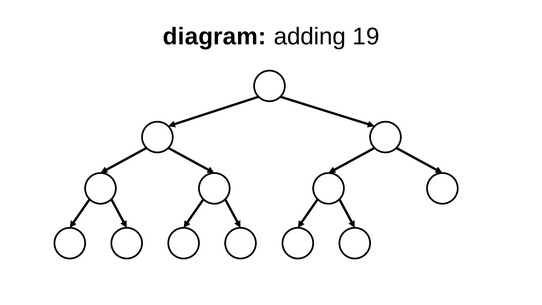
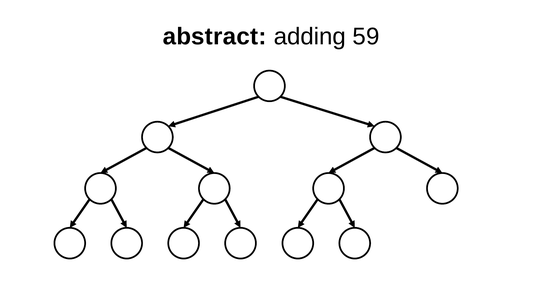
diagram: diagram -> abstract
19: 19 -> 59
